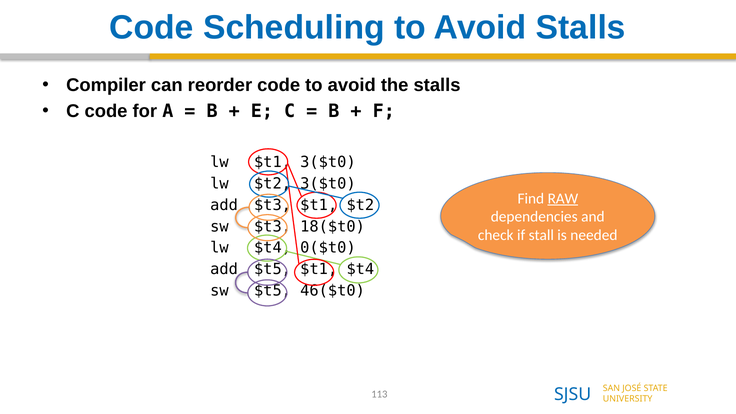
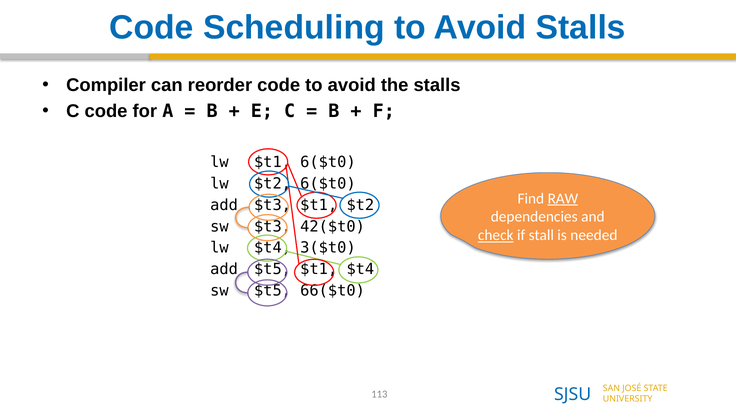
$t1 3($t0: 3($t0 -> 6($t0
$t2 3($t0: 3($t0 -> 6($t0
18($t0: 18($t0 -> 42($t0
check underline: none -> present
0($t0: 0($t0 -> 3($t0
46($t0: 46($t0 -> 66($t0
